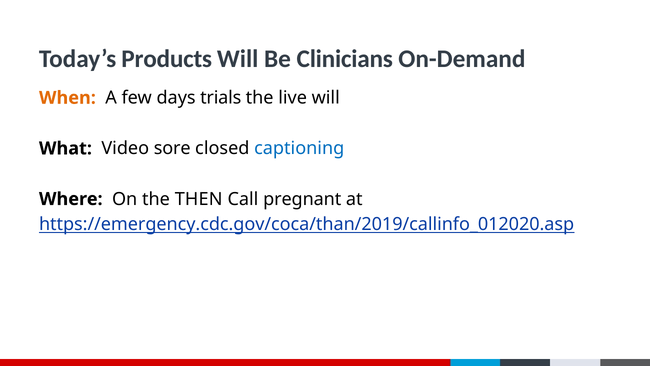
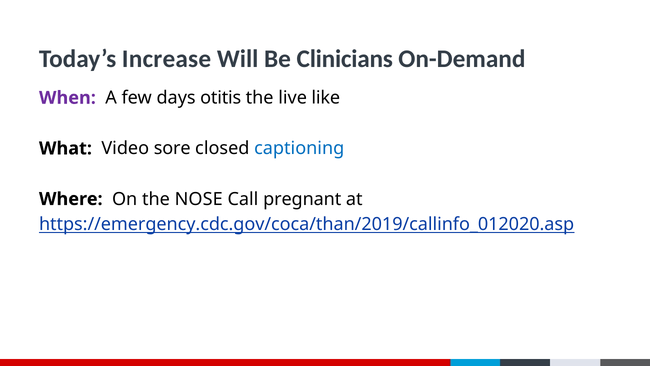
Products: Products -> Increase
When colour: orange -> purple
trials: trials -> otitis
live will: will -> like
THEN: THEN -> NOSE
